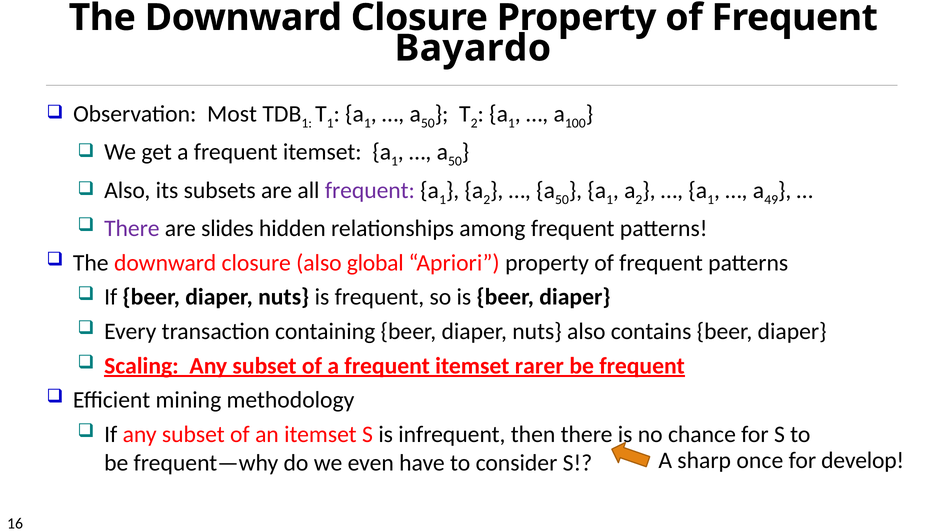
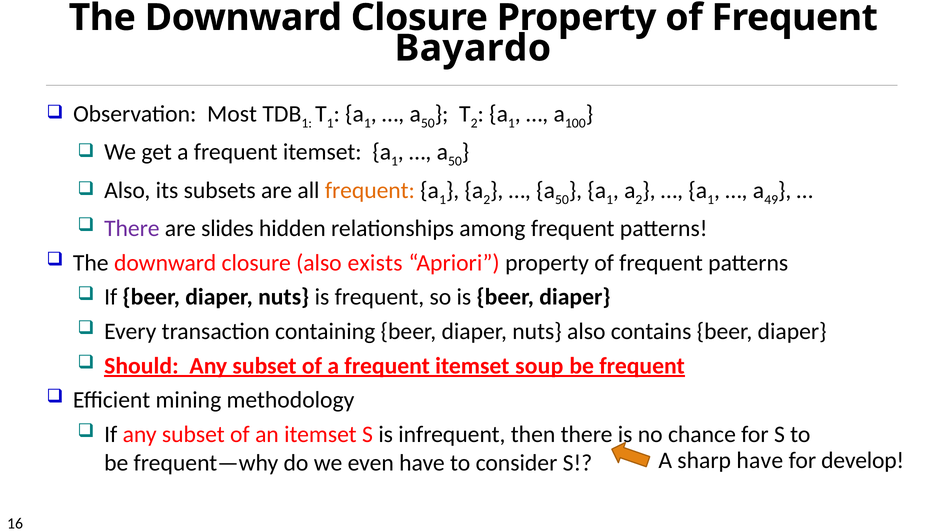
frequent at (370, 190) colour: purple -> orange
global: global -> exists
Scaling: Scaling -> Should
rarer: rarer -> soup
sharp once: once -> have
